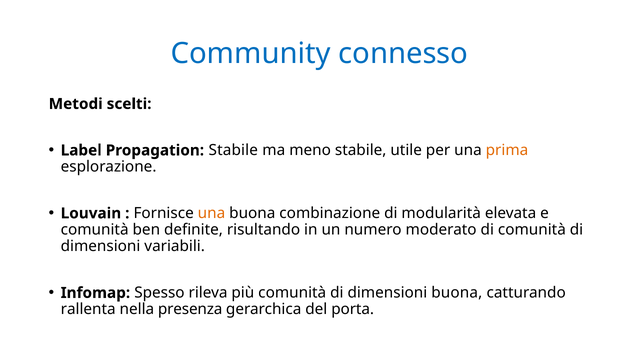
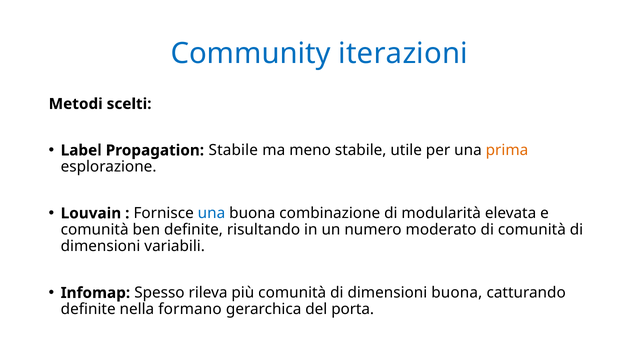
connesso: connesso -> iterazioni
una at (211, 213) colour: orange -> blue
rallenta at (88, 309): rallenta -> definite
presenza: presenza -> formano
